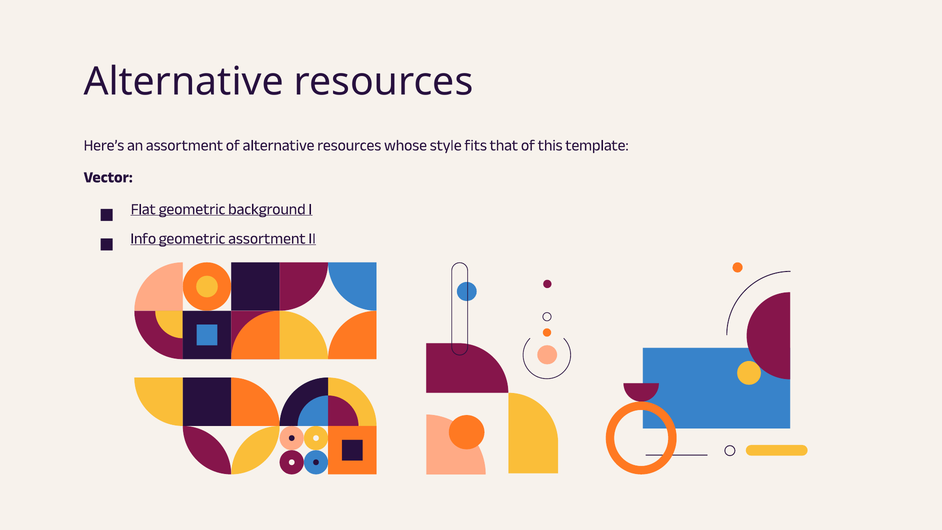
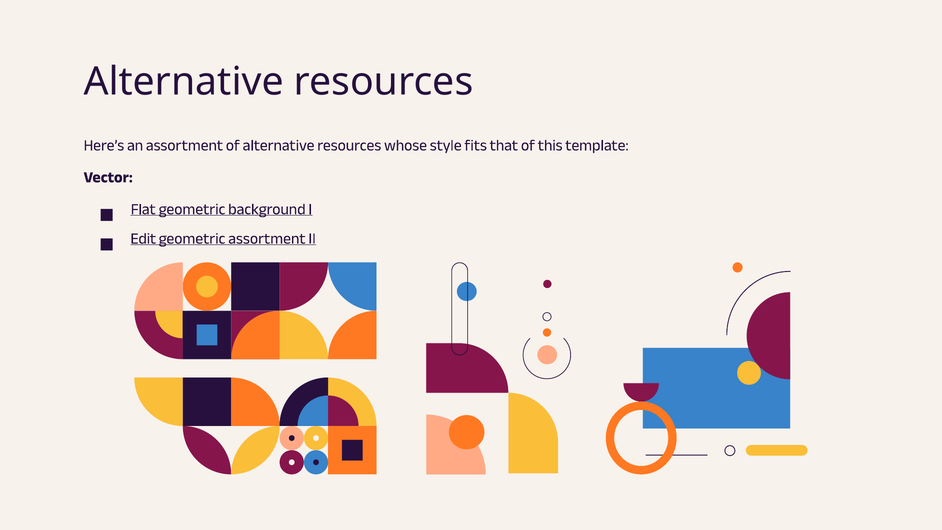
Info: Info -> Edit
